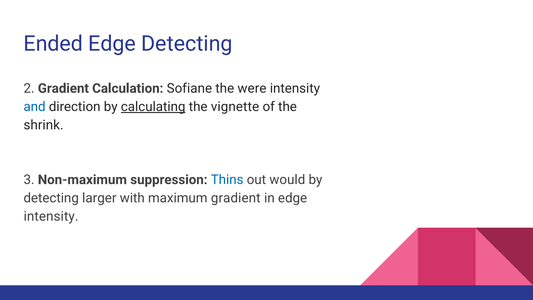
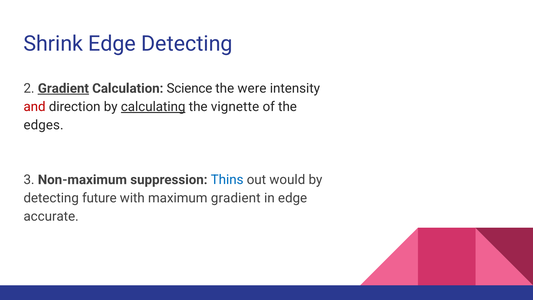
Ended: Ended -> Shrink
Gradient at (63, 88) underline: none -> present
Sofiane: Sofiane -> Science
and colour: blue -> red
shrink: shrink -> edges
larger: larger -> future
intensity at (51, 216): intensity -> accurate
